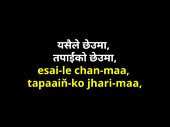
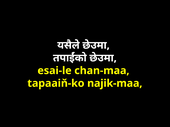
jhari-maa: jhari-maa -> najik-maa
